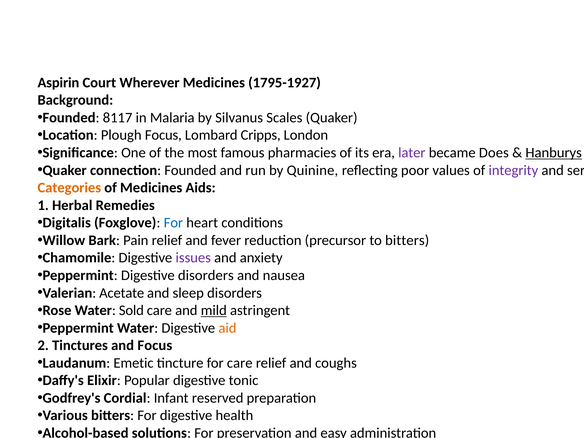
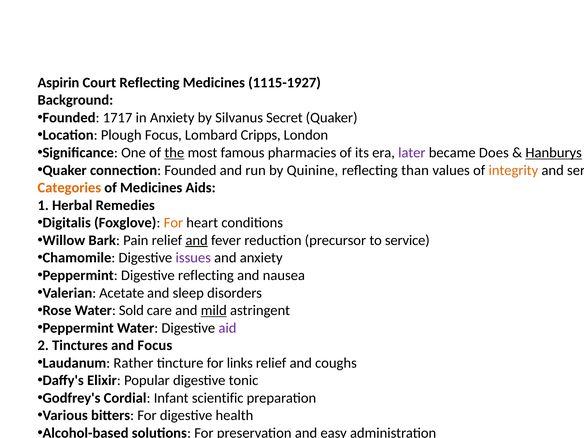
Court Wherever: Wherever -> Reflecting
1795-1927: 1795-1927 -> 1115-1927
8117: 8117 -> 1717
in Malaria: Malaria -> Anxiety
Silvanus Scales: Scales -> Secret
the at (174, 153) underline: none -> present
reflecting poor: poor -> than
integrity at (513, 170) colour: purple -> orange
For at (173, 223) colour: blue -> orange
and at (197, 240) underline: none -> present
to bitters: bitters -> service
Digestive disorders: disorders -> reflecting
aid colour: orange -> purple
Laudanum Emetic: Emetic -> Rather
for care: care -> links
Infant reserved: reserved -> scientific
